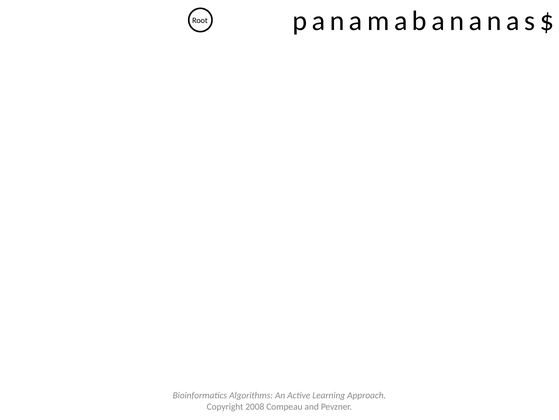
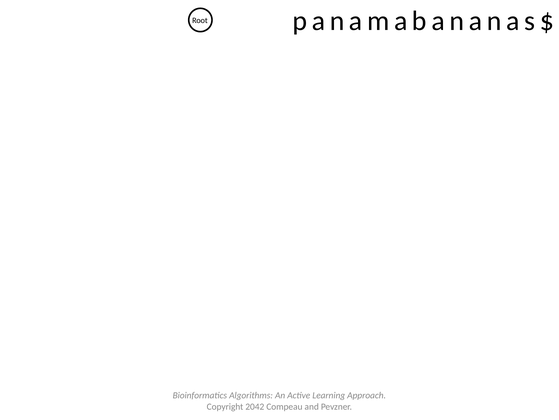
2008: 2008 -> 2042
